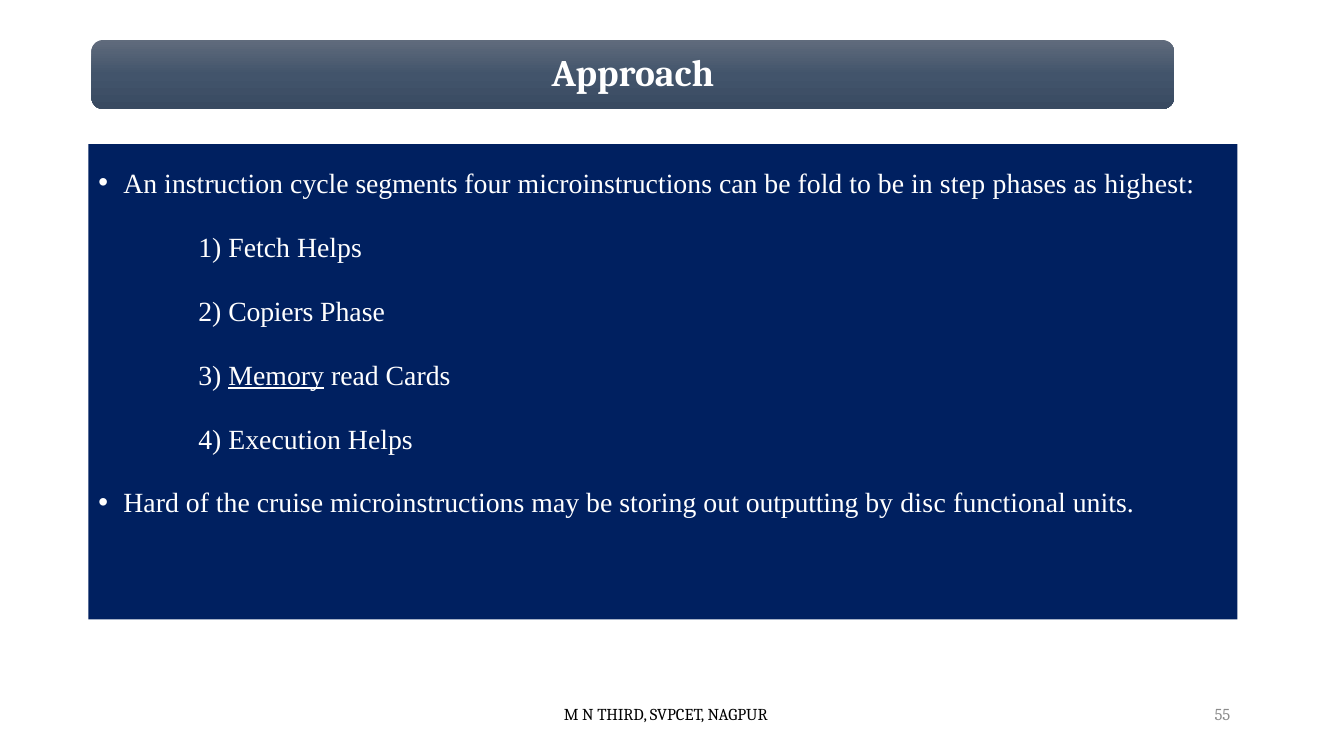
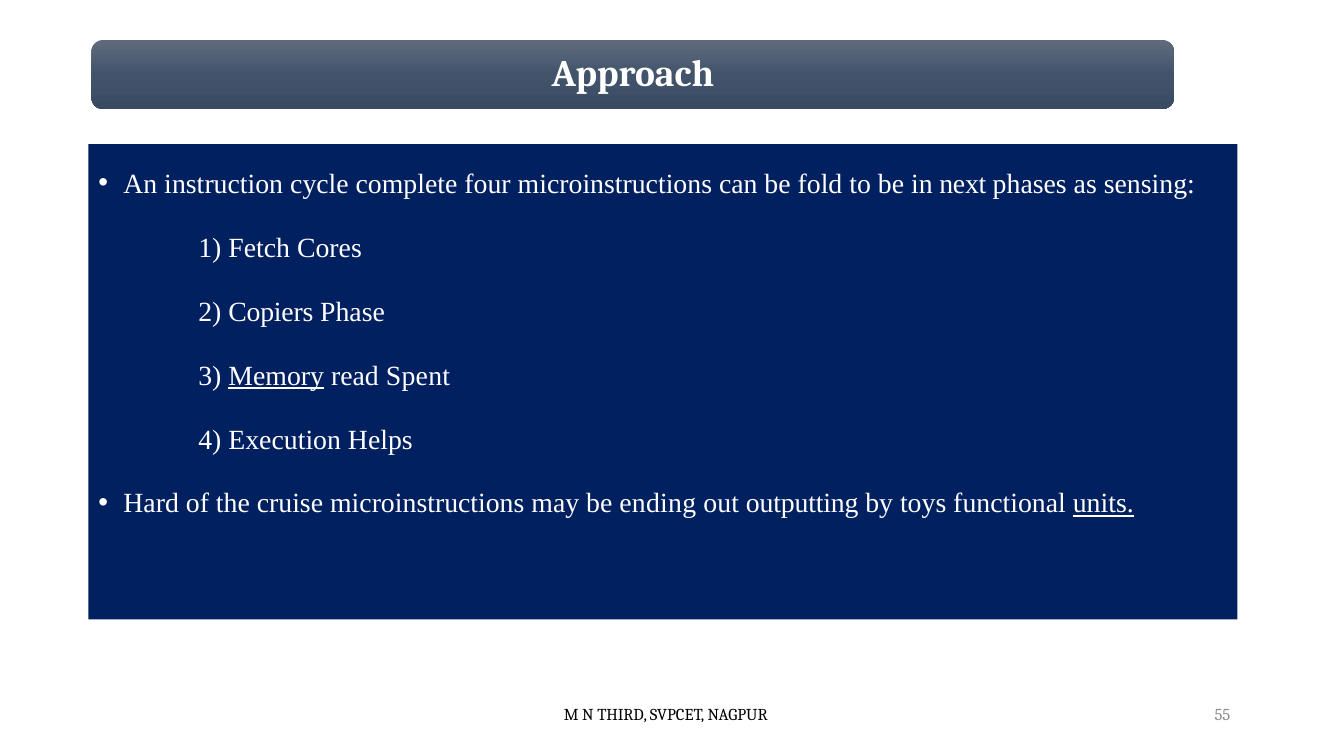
segments: segments -> complete
step: step -> next
highest: highest -> sensing
Fetch Helps: Helps -> Cores
Cards: Cards -> Spent
storing: storing -> ending
disc: disc -> toys
units underline: none -> present
